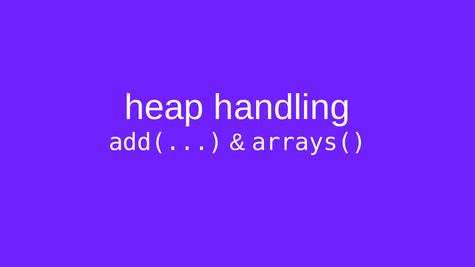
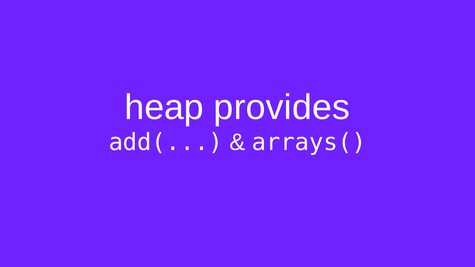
handling: handling -> provides
